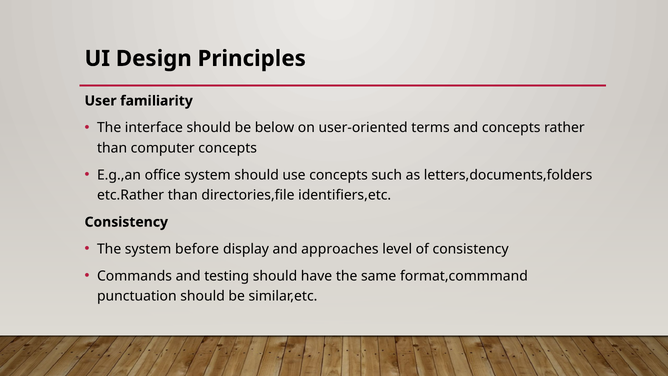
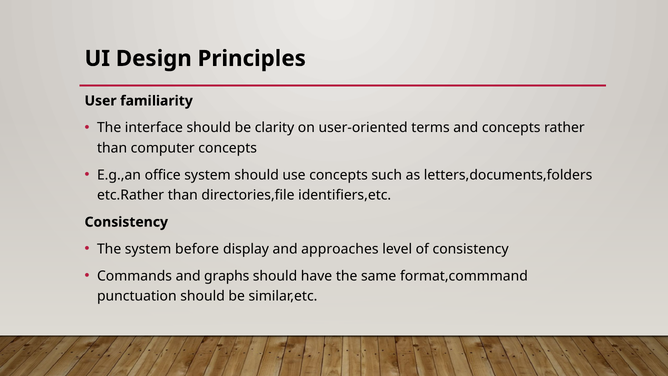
below: below -> clarity
testing: testing -> graphs
